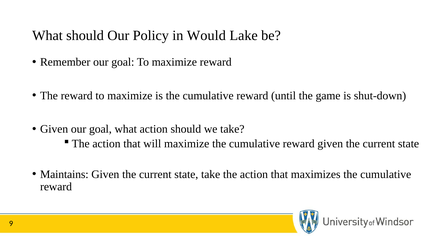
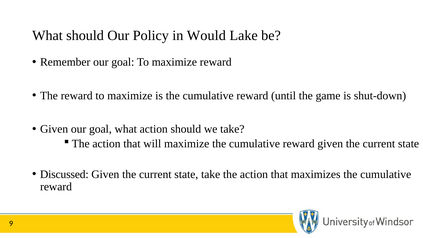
Maintains: Maintains -> Discussed
